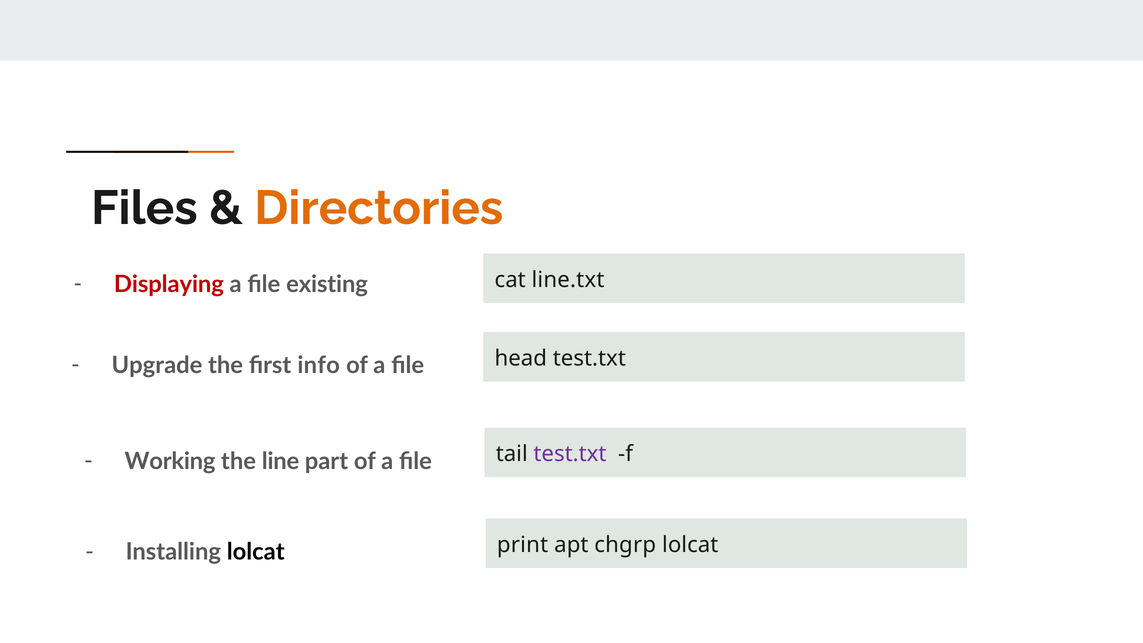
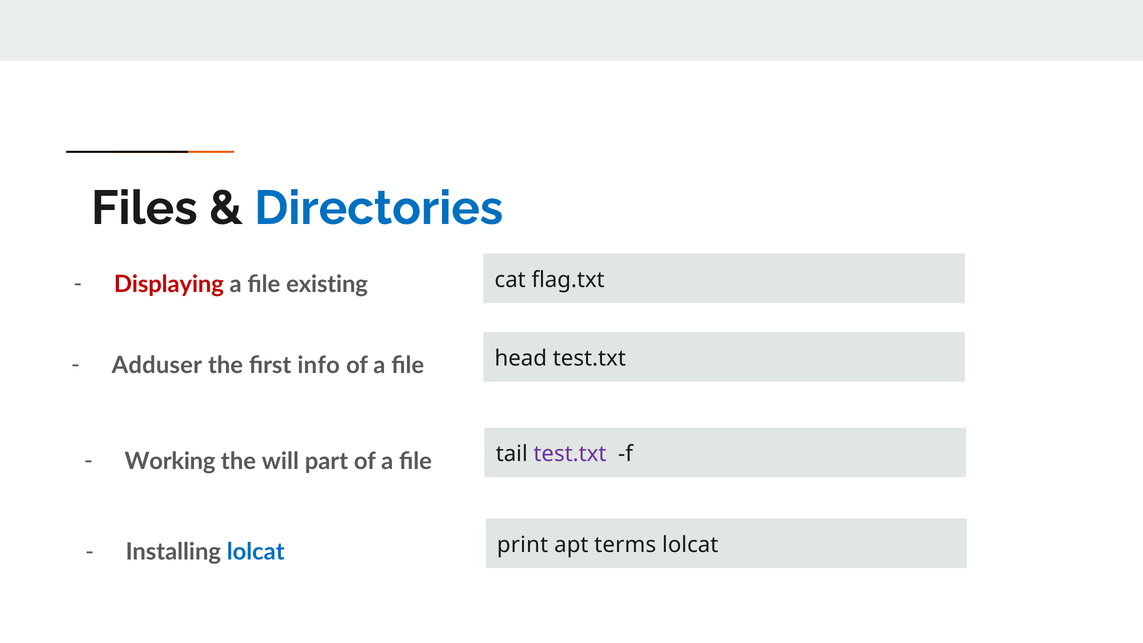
Directories colour: orange -> blue
line.txt: line.txt -> flag.txt
Upgrade: Upgrade -> Adduser
line: line -> will
chgrp: chgrp -> terms
lolcat at (256, 552) colour: black -> blue
